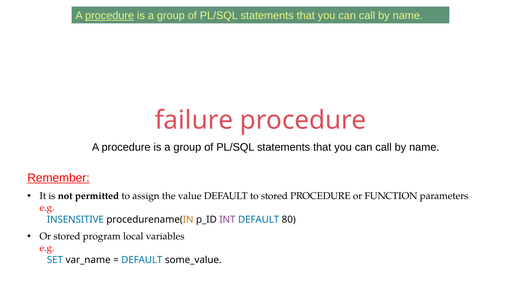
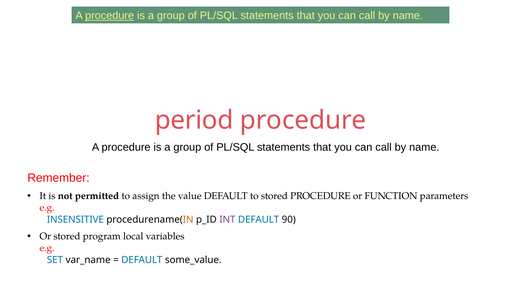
failure: failure -> period
Remember underline: present -> none
80: 80 -> 90
